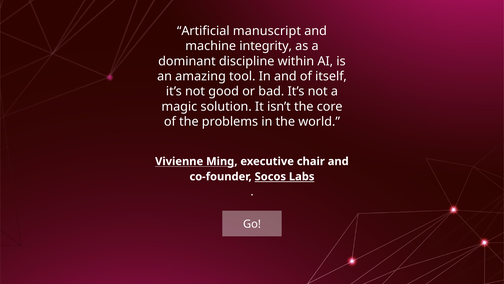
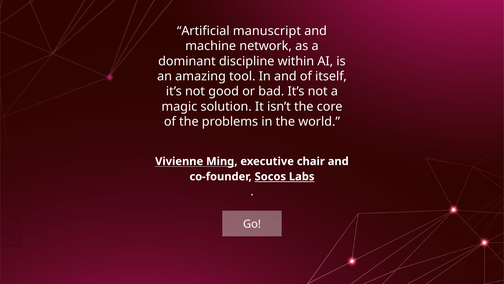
integrity: integrity -> network
